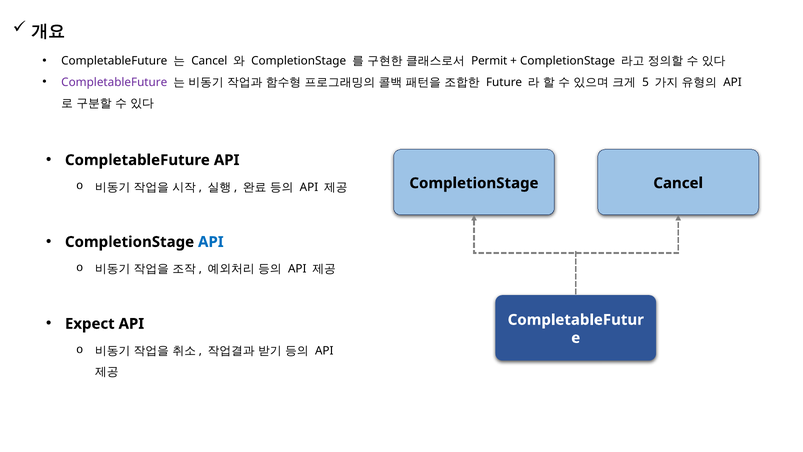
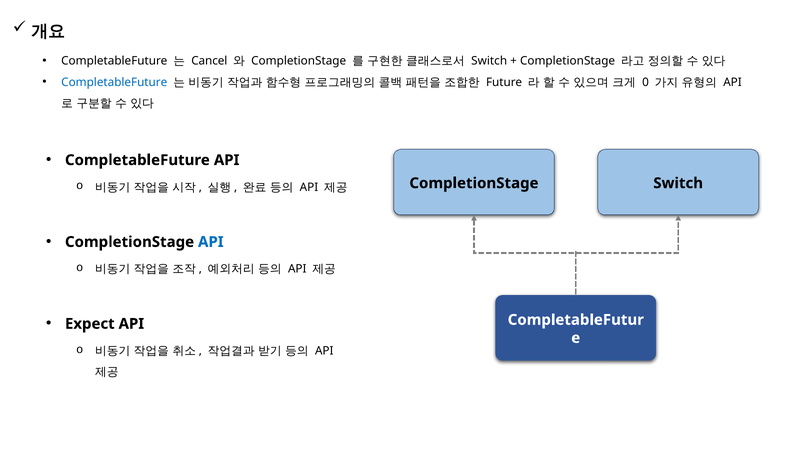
Permit at (489, 61): Permit -> Switch
CompletableFuture at (114, 82) colour: purple -> blue
5: 5 -> 0
CompletionStage Cancel: Cancel -> Switch
